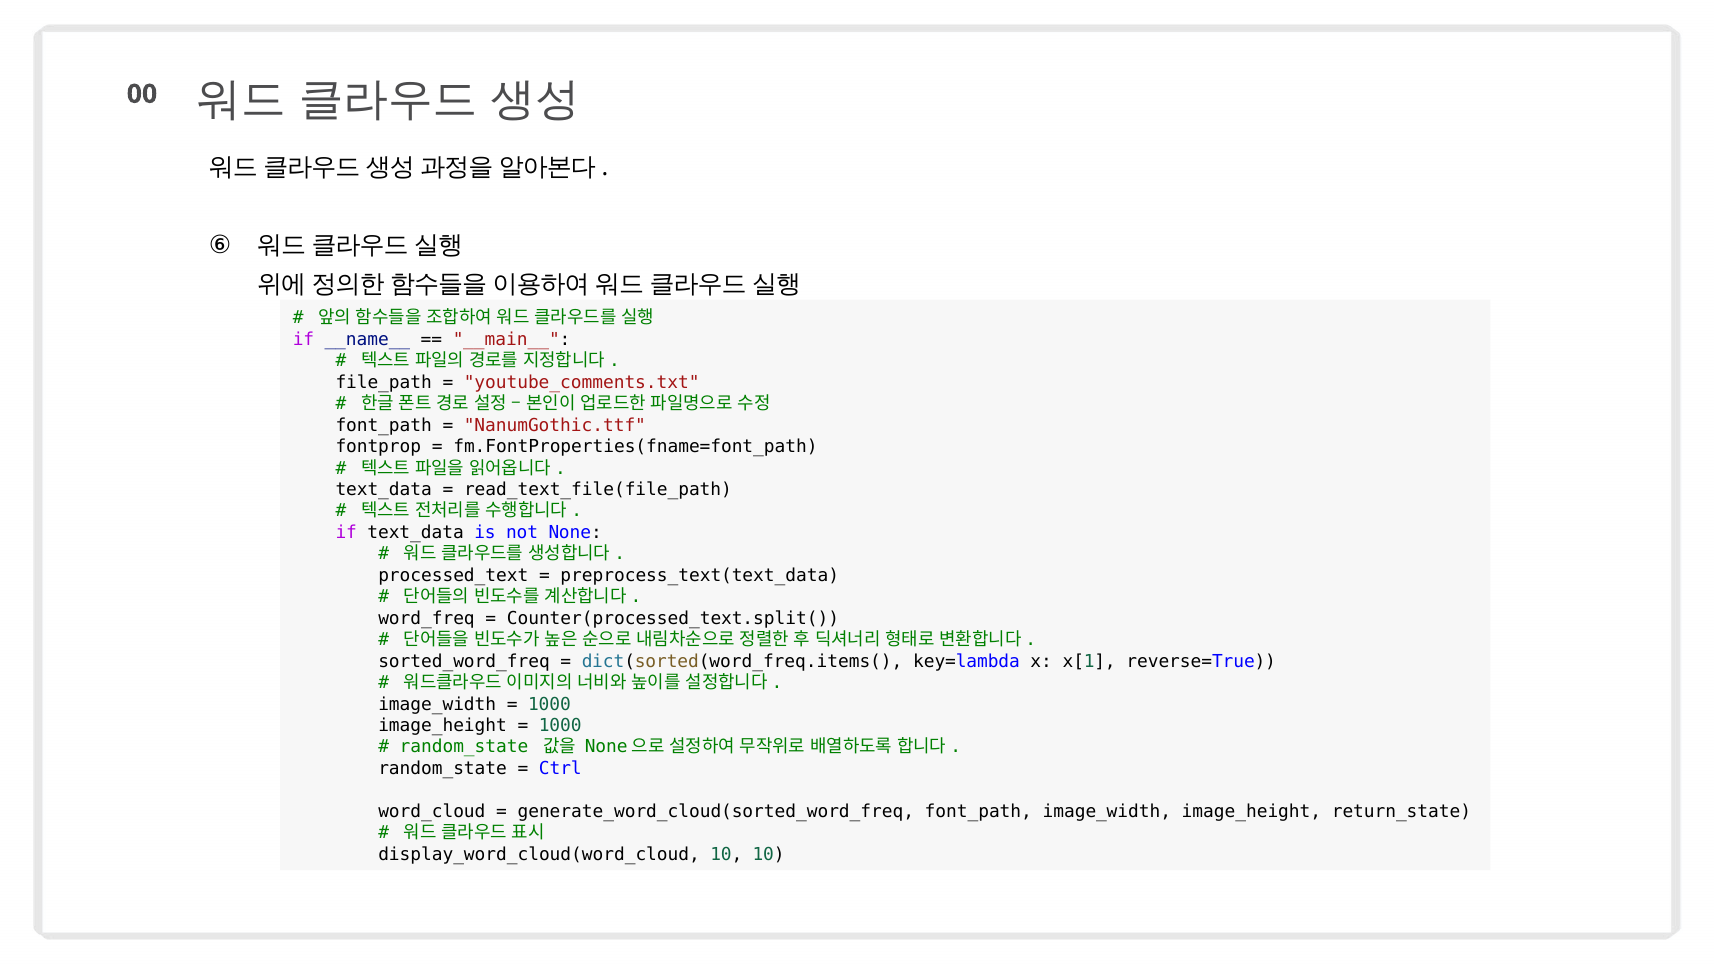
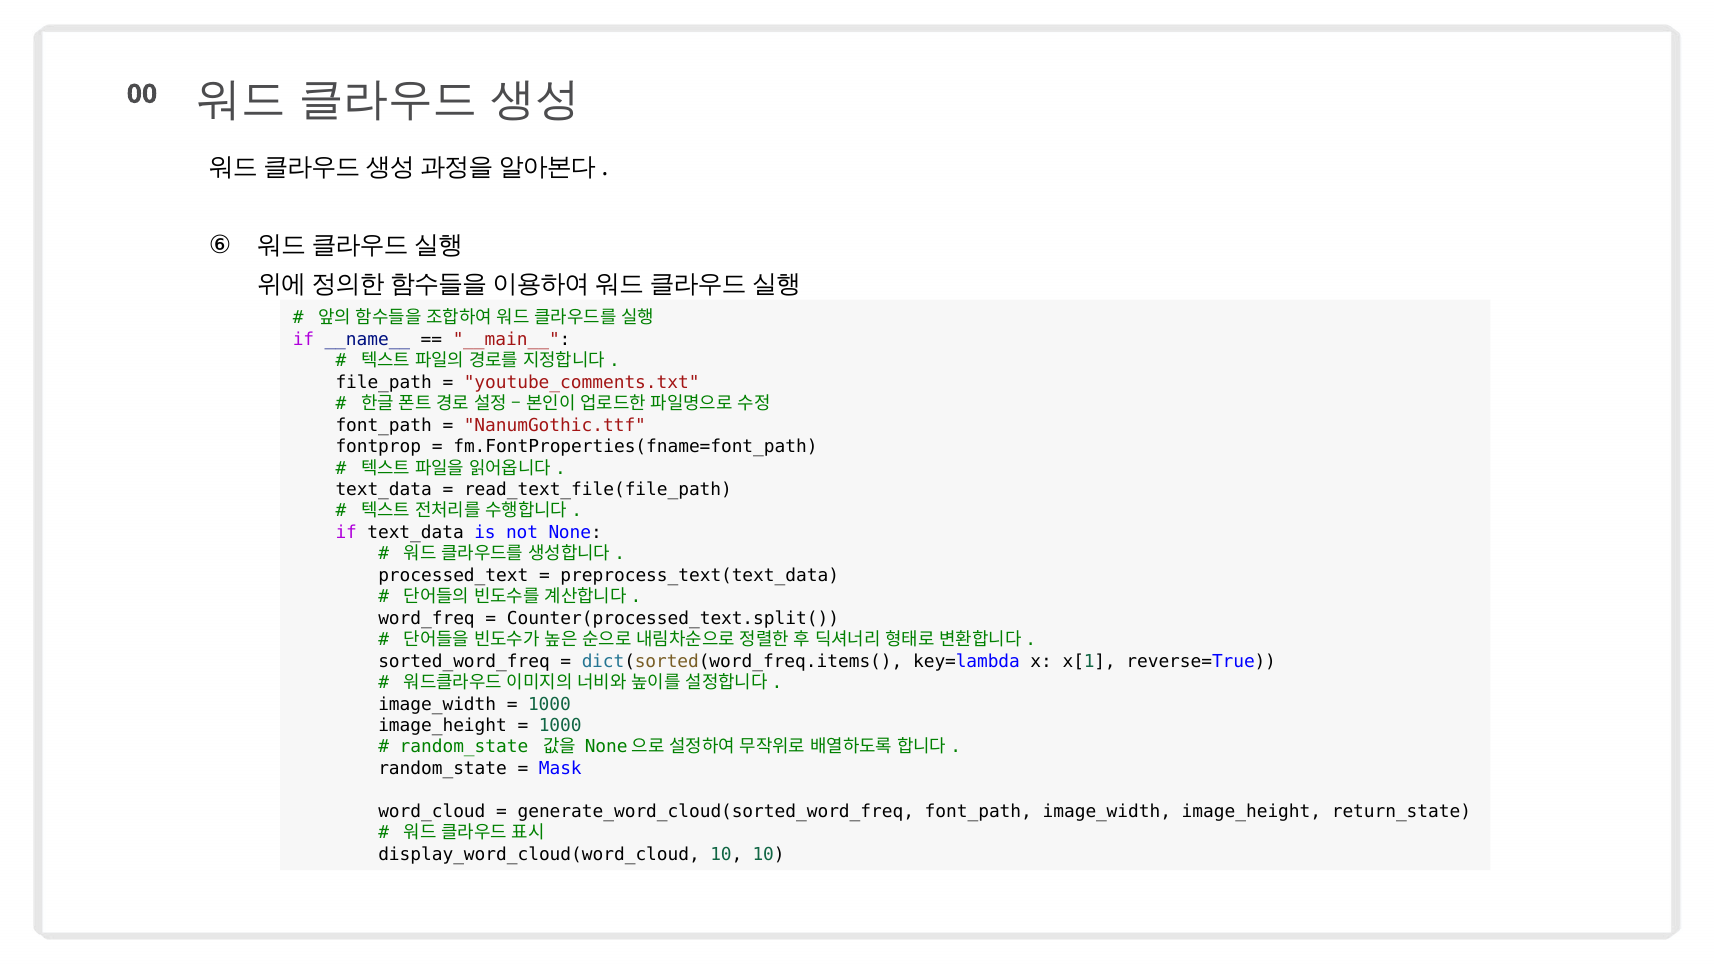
Ctrl: Ctrl -> Mask
